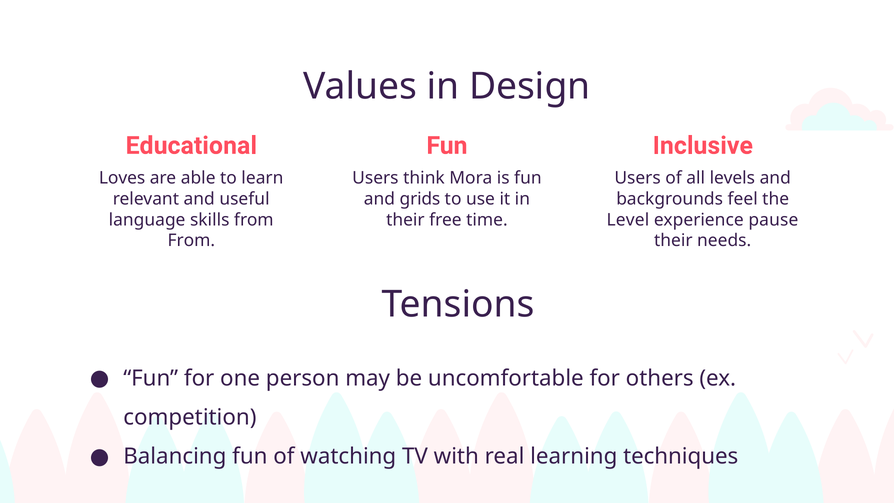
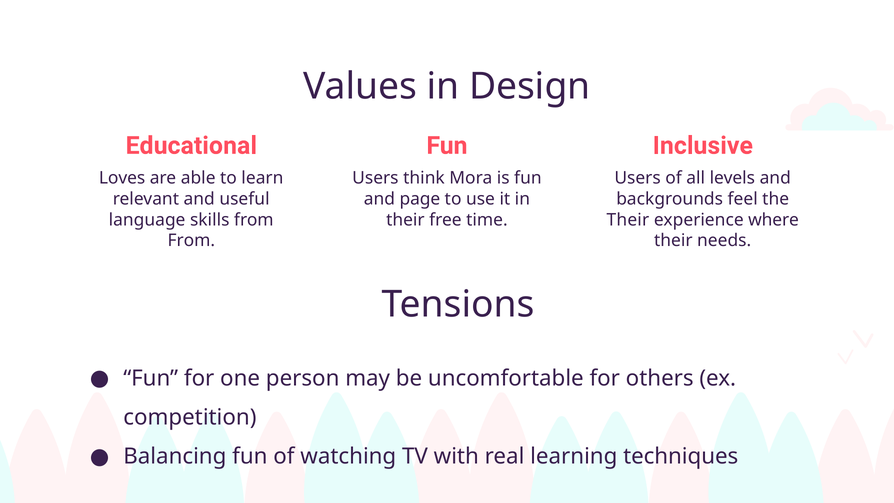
grids: grids -> page
Level at (628, 220): Level -> Their
pause: pause -> where
